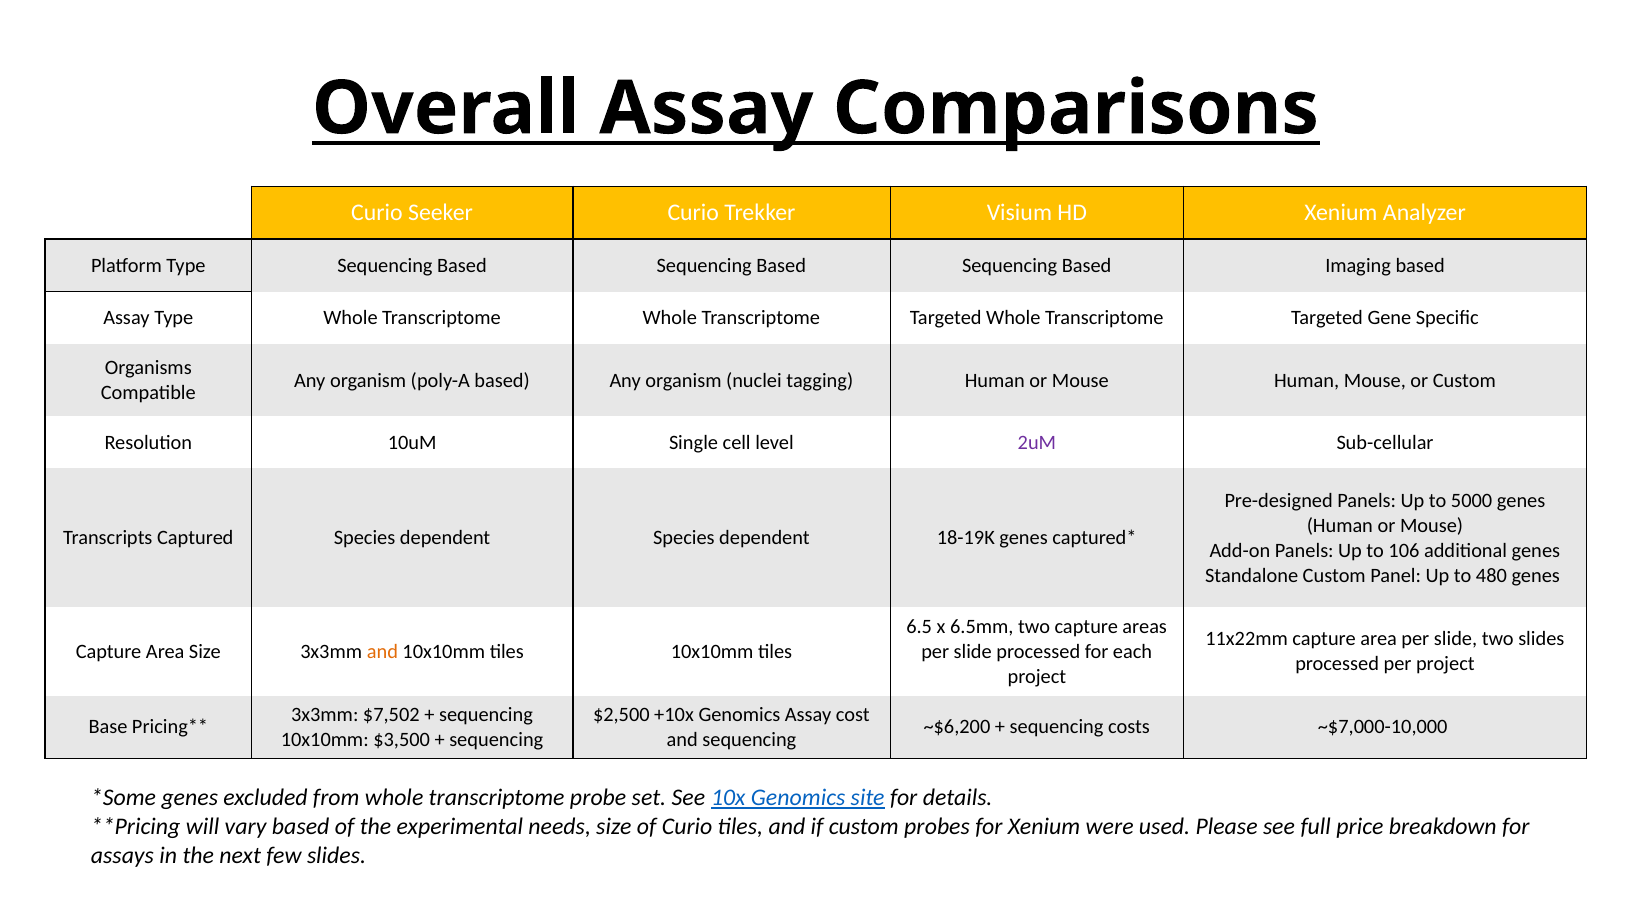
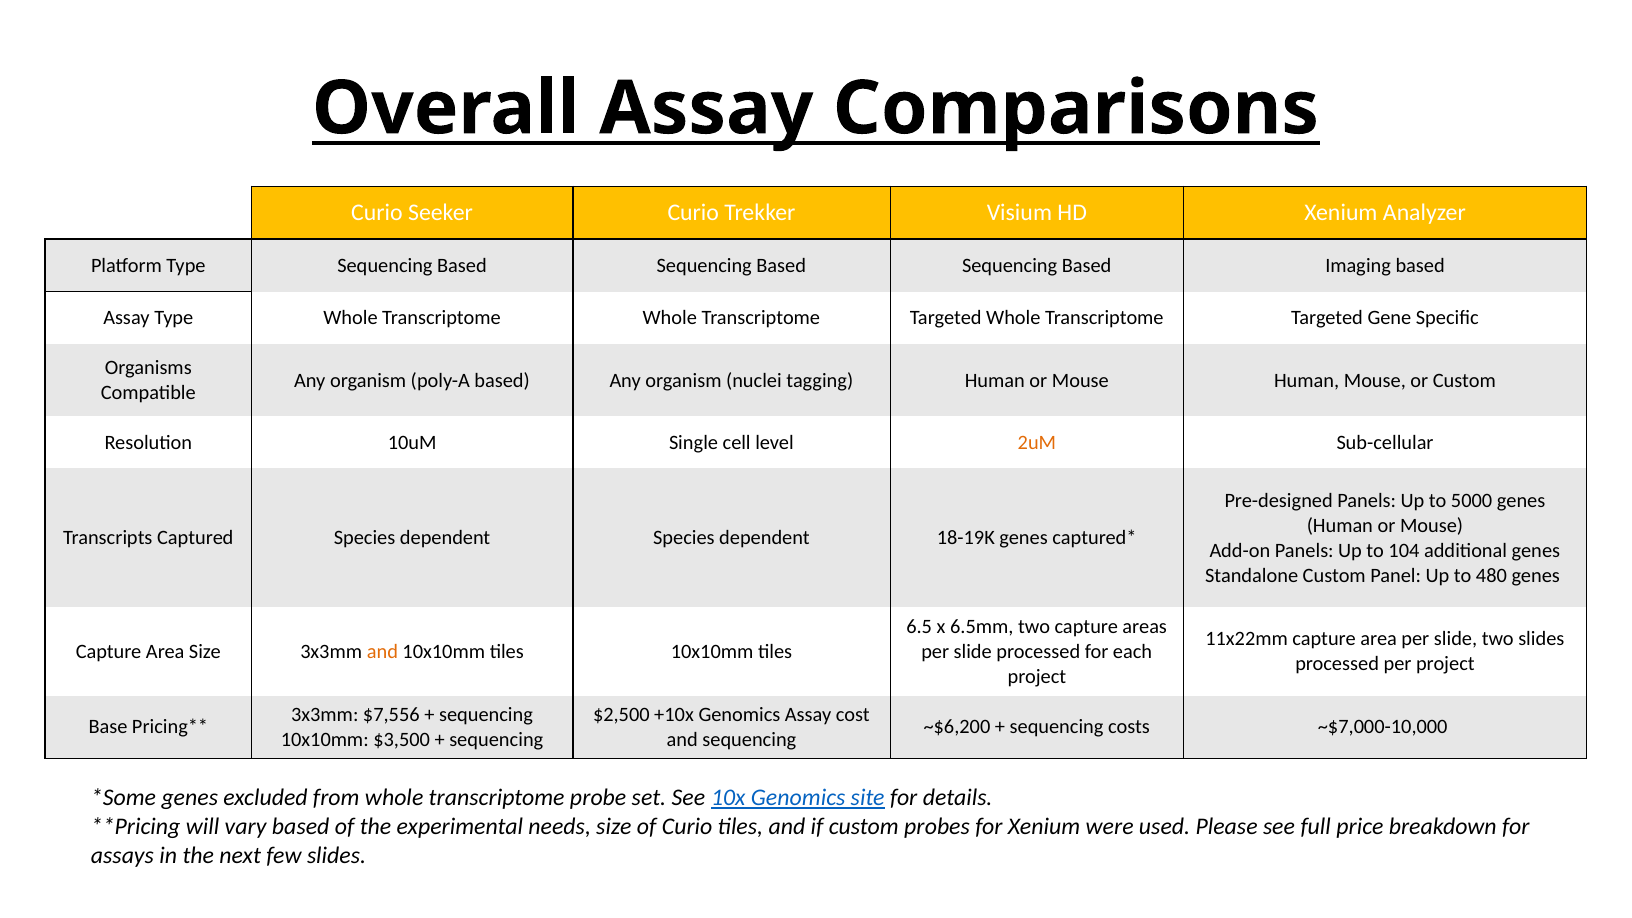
2uM colour: purple -> orange
106: 106 -> 104
$7,502: $7,502 -> $7,556
